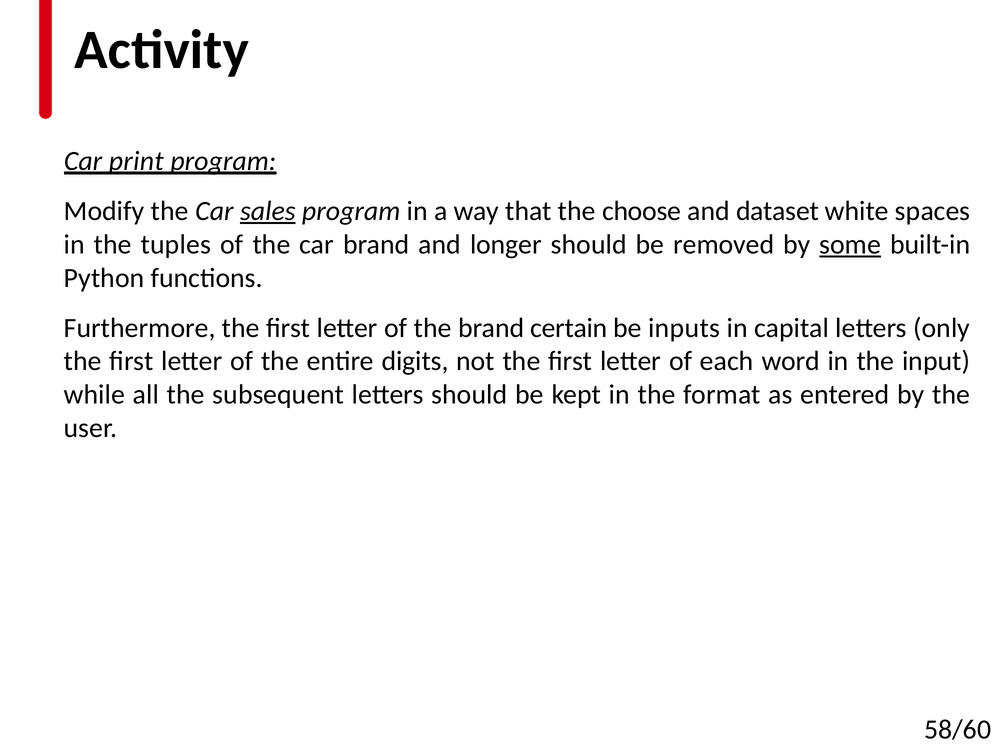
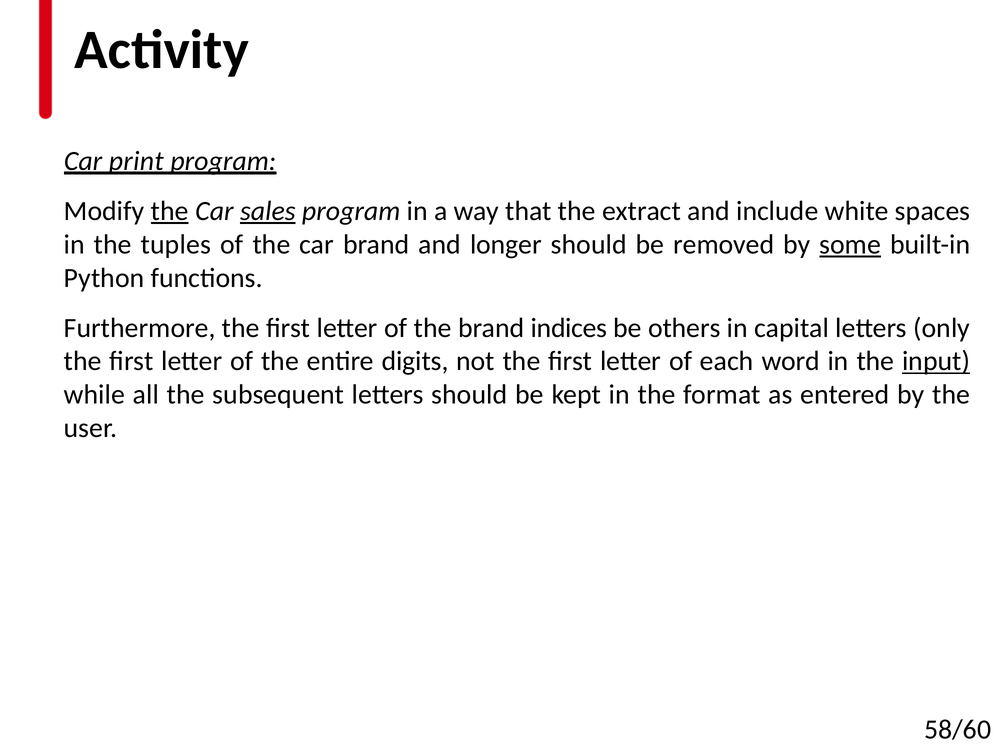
the at (170, 211) underline: none -> present
choose: choose -> extract
dataset: dataset -> include
certain: certain -> indices
inputs: inputs -> others
input underline: none -> present
